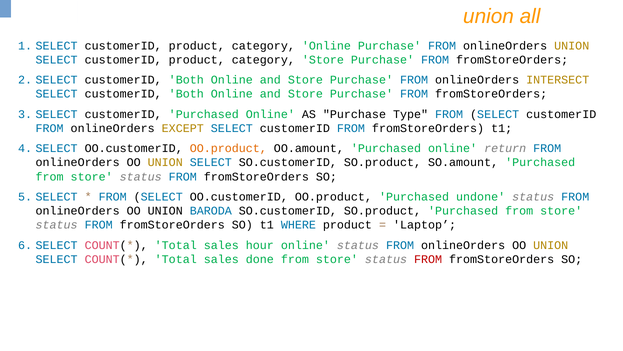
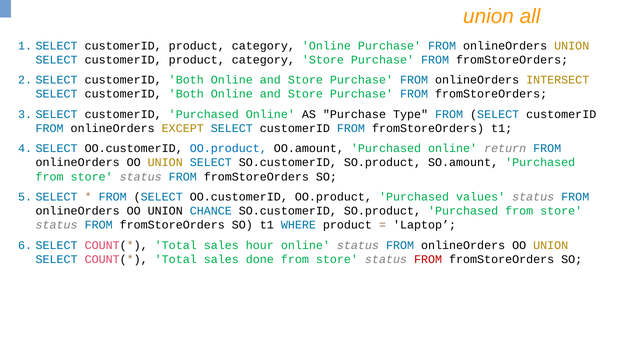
OO.product at (228, 148) colour: orange -> blue
undone: undone -> values
BARODA: BARODA -> CHANCE
